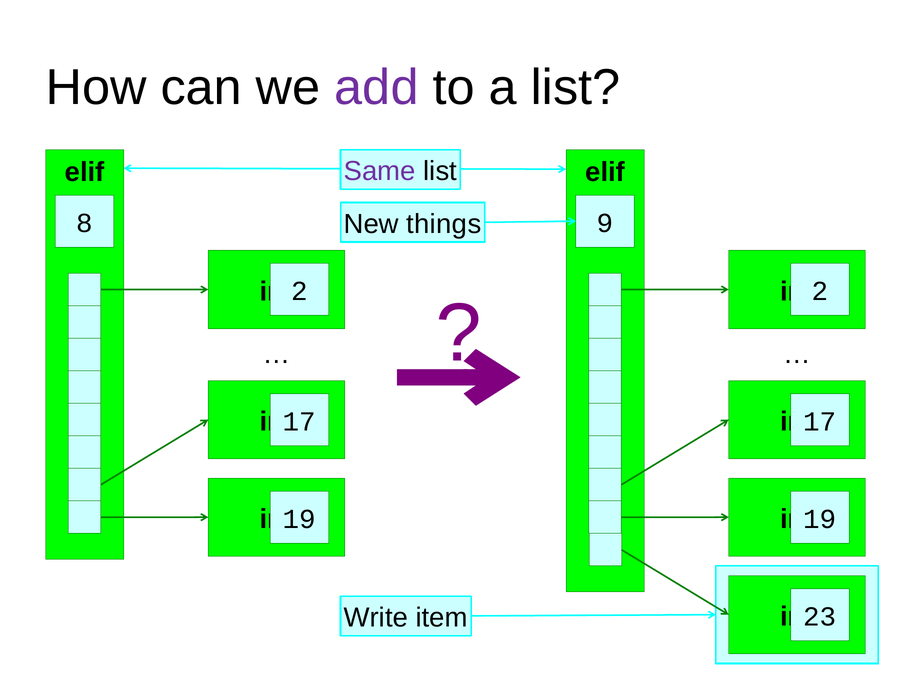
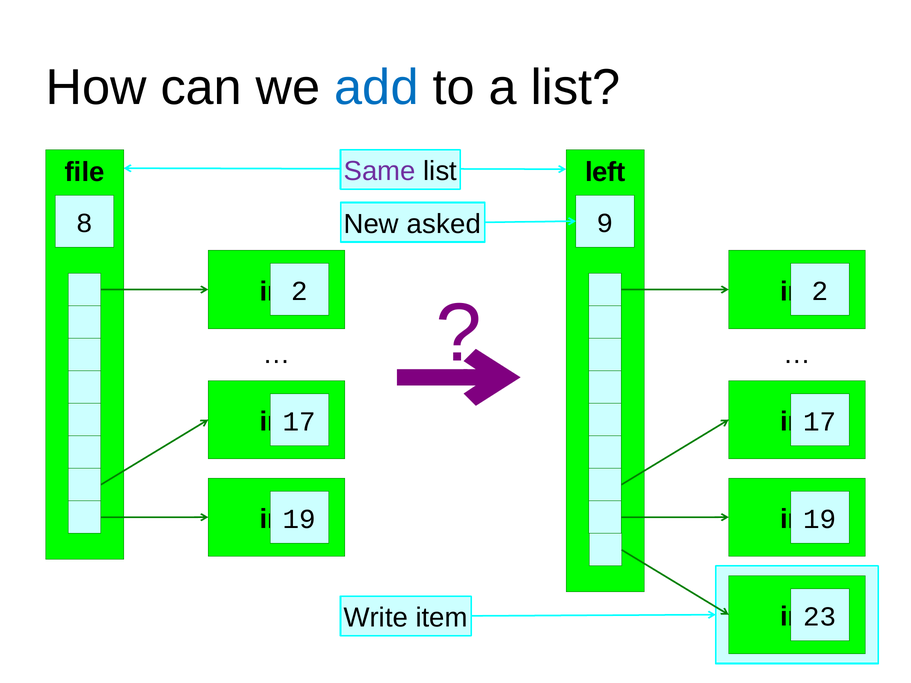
add colour: purple -> blue
elif at (85, 172): elif -> file
elif at (605, 172): elif -> left
things: things -> asked
